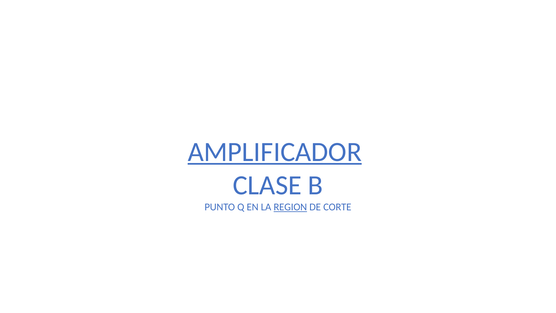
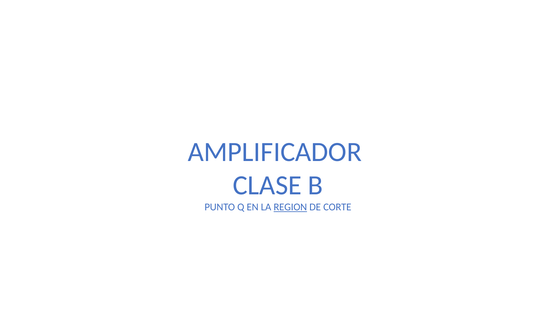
AMPLIFICADOR underline: present -> none
